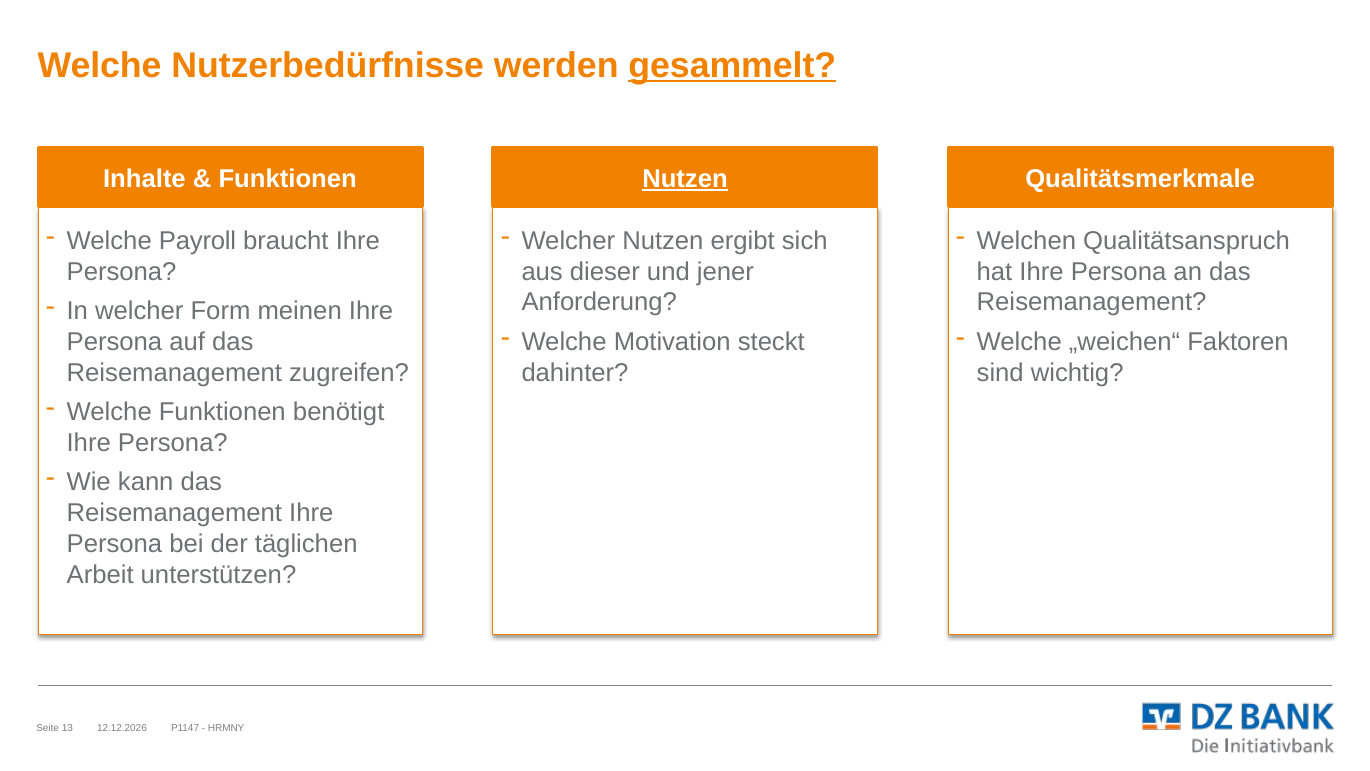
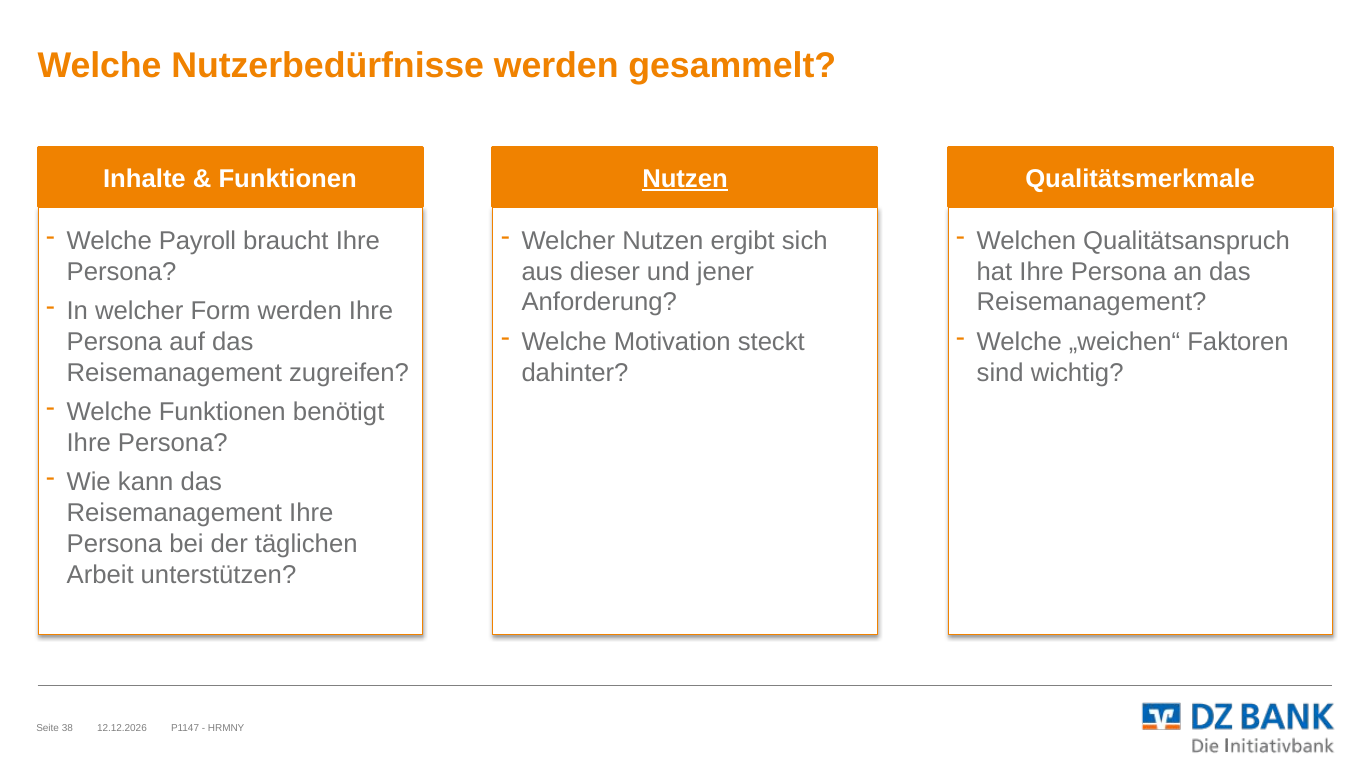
gesammelt underline: present -> none
Form meinen: meinen -> werden
13: 13 -> 38
